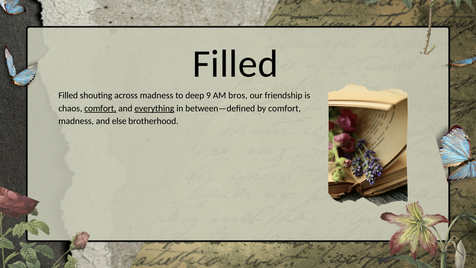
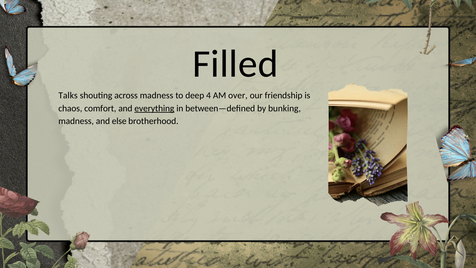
Filled at (68, 95): Filled -> Talks
9: 9 -> 4
bros: bros -> over
comfort at (100, 108) underline: present -> none
by comfort: comfort -> bunking
